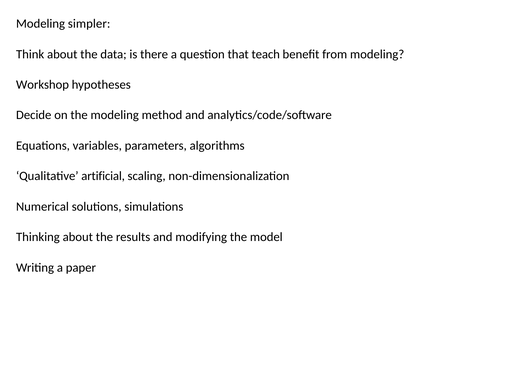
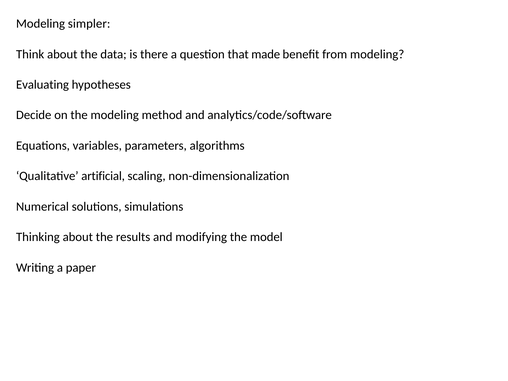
teach: teach -> made
Workshop: Workshop -> Evaluating
